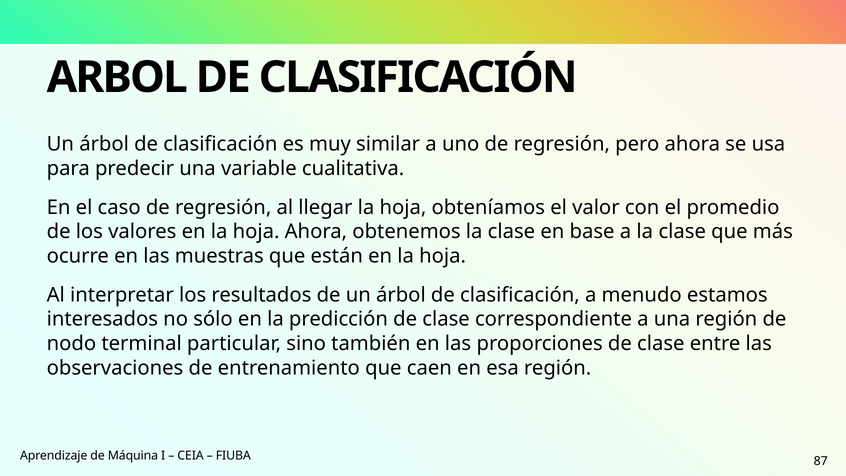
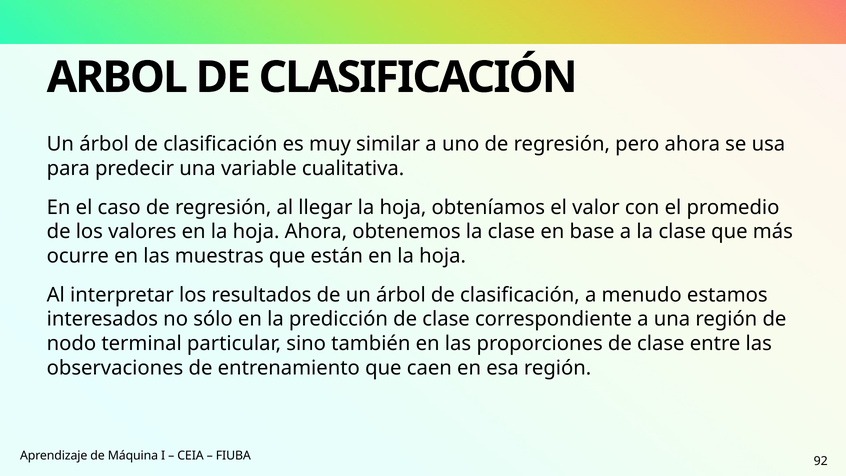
87: 87 -> 92
